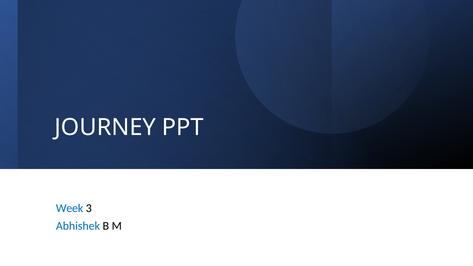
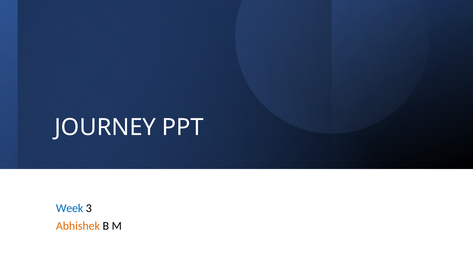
Abhishek colour: blue -> orange
